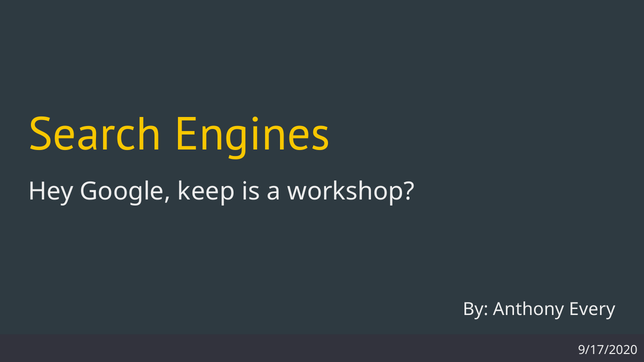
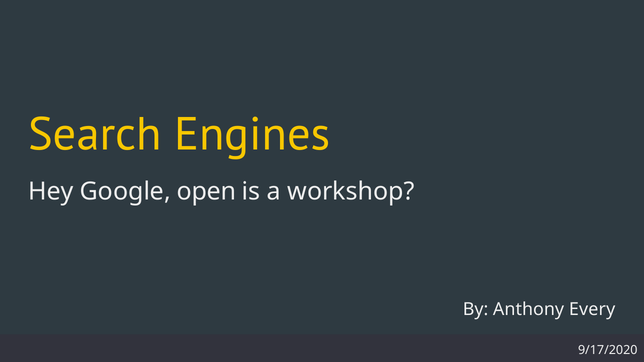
keep: keep -> open
